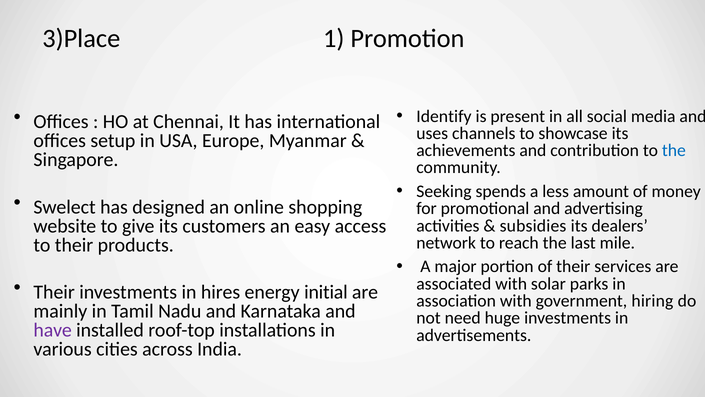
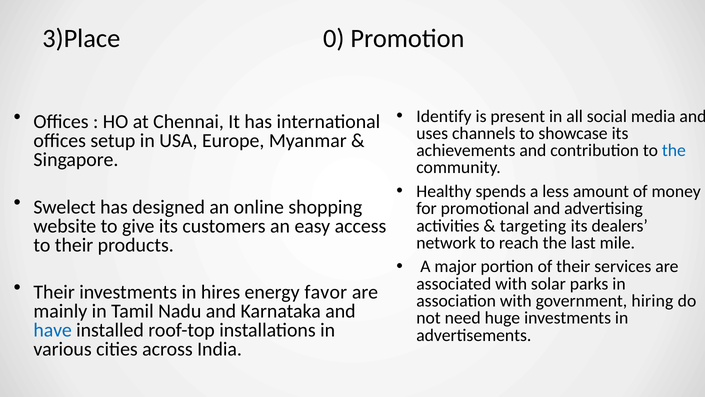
1: 1 -> 0
Seeking: Seeking -> Healthy
subsidies: subsidies -> targeting
initial: initial -> favor
have colour: purple -> blue
